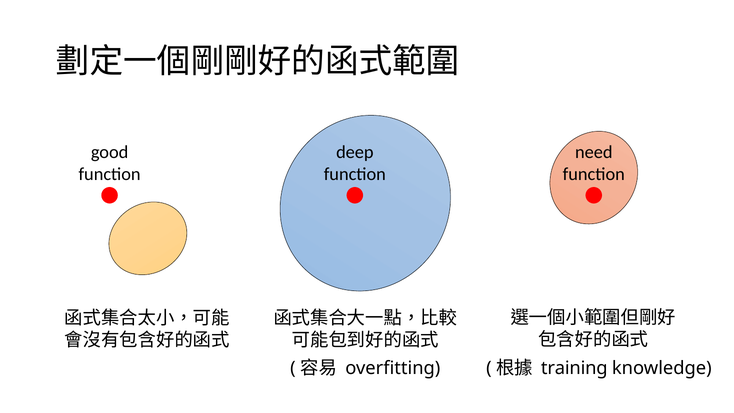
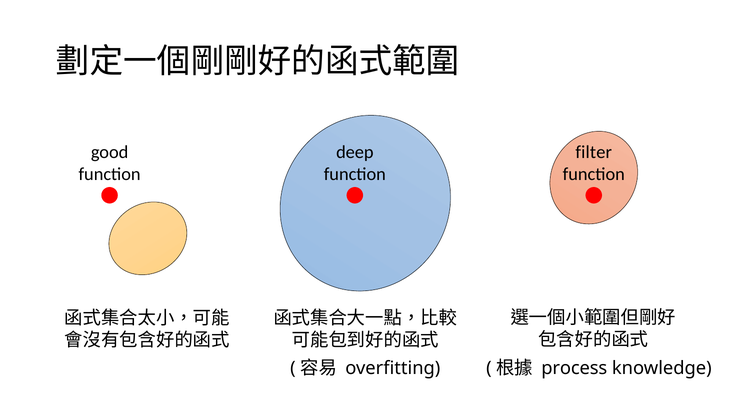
need: need -> filter
training: training -> process
